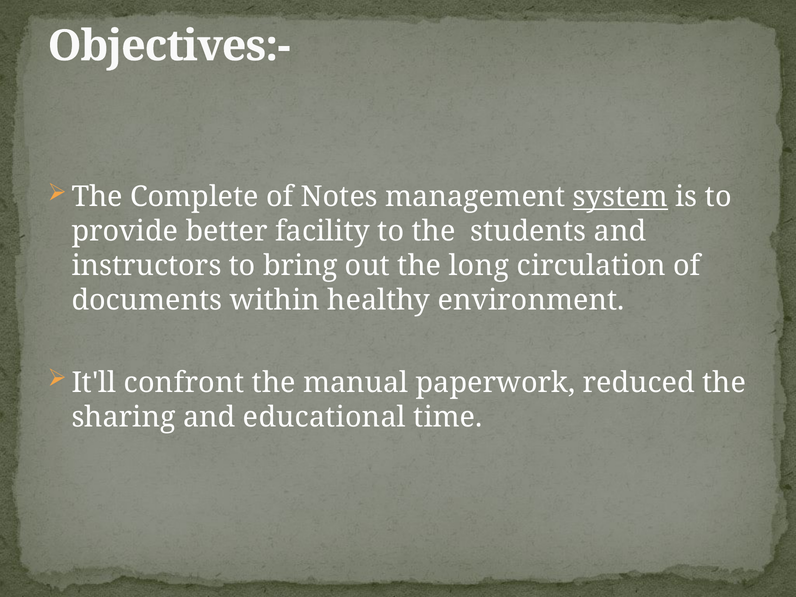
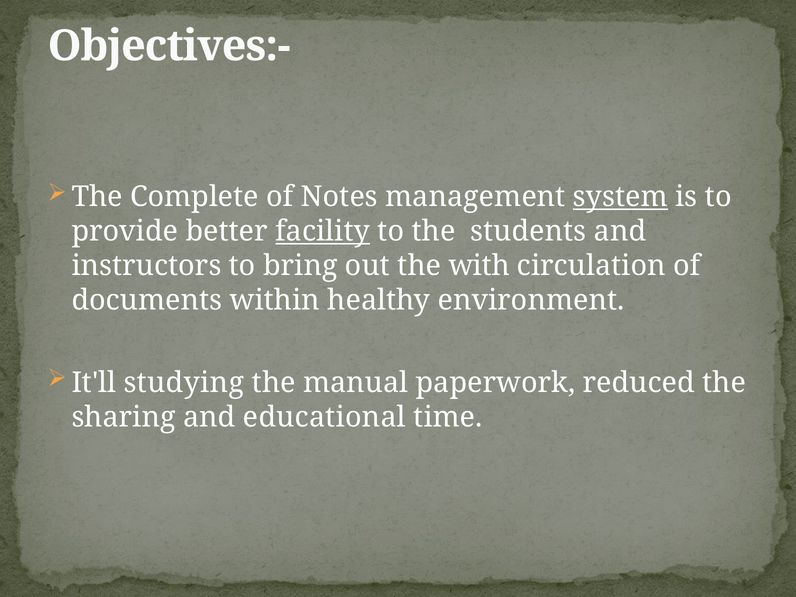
facility underline: none -> present
long: long -> with
confront: confront -> studying
